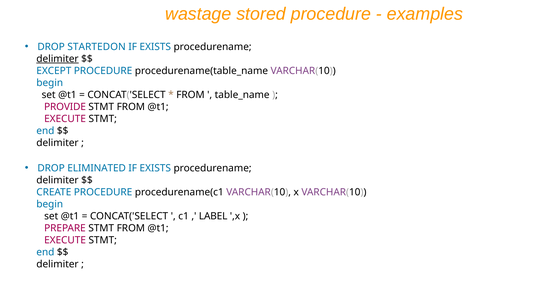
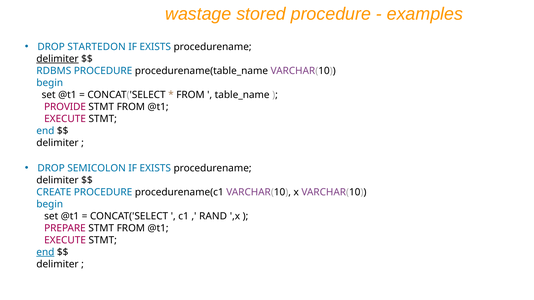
EXCEPT: EXCEPT -> RDBMS
ELIMINATED: ELIMINATED -> SEMICOLON
LABEL: LABEL -> RAND
end at (45, 252) underline: none -> present
